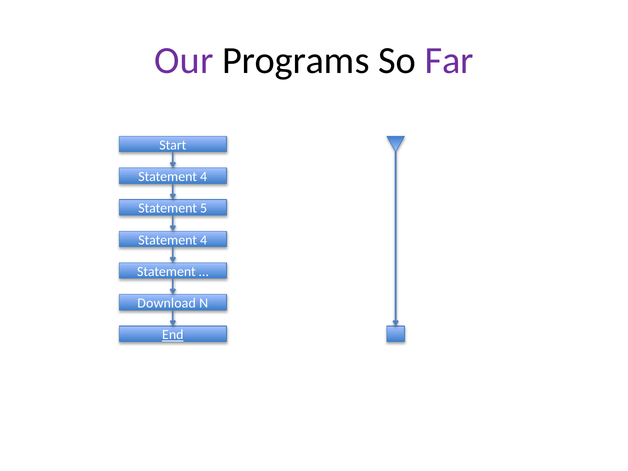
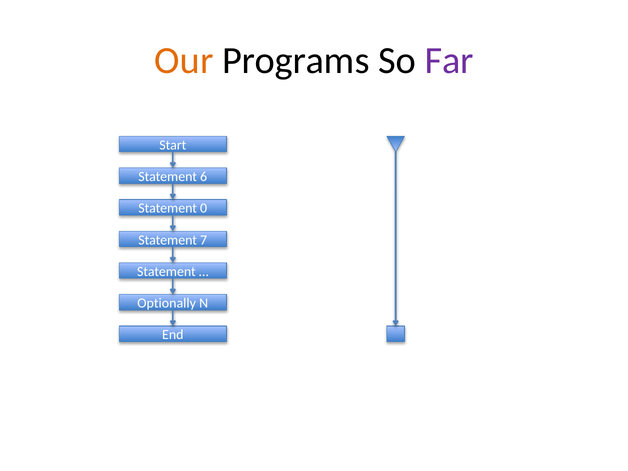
Our colour: purple -> orange
4 at (204, 177): 4 -> 6
5: 5 -> 0
4 at (204, 240): 4 -> 7
Download: Download -> Optionally
End underline: present -> none
